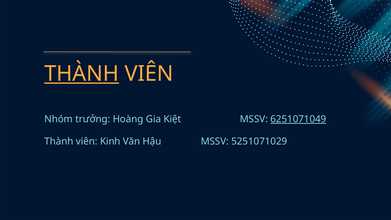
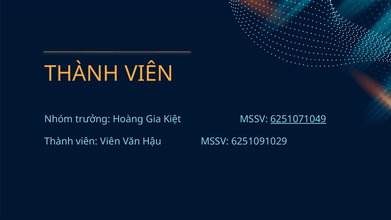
THÀNH at (82, 74) underline: present -> none
viên Kinh: Kinh -> Viên
5251071029: 5251071029 -> 6251091029
